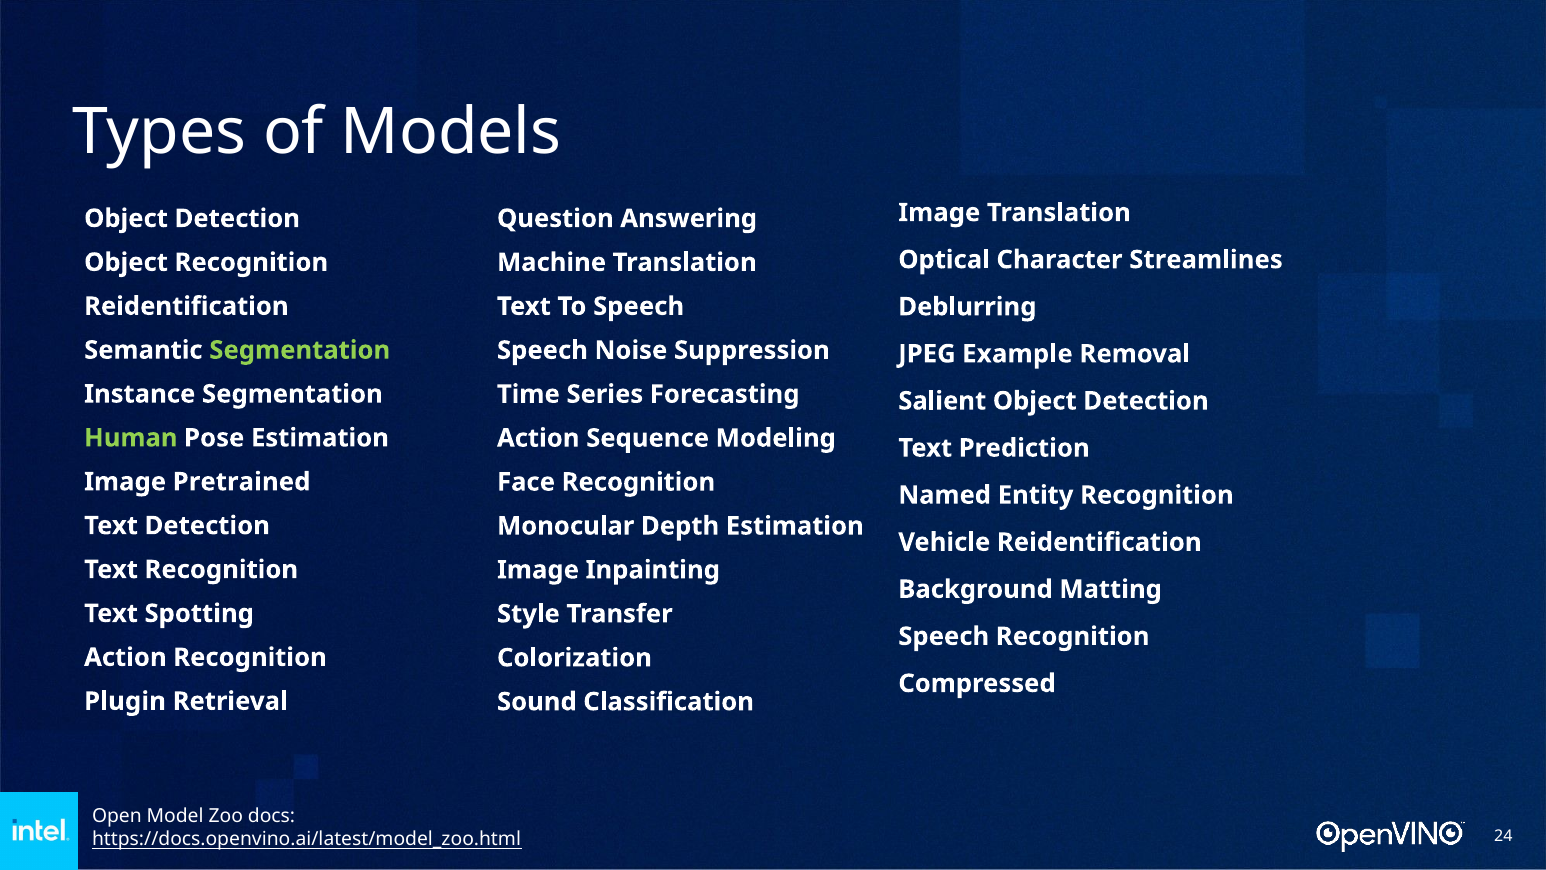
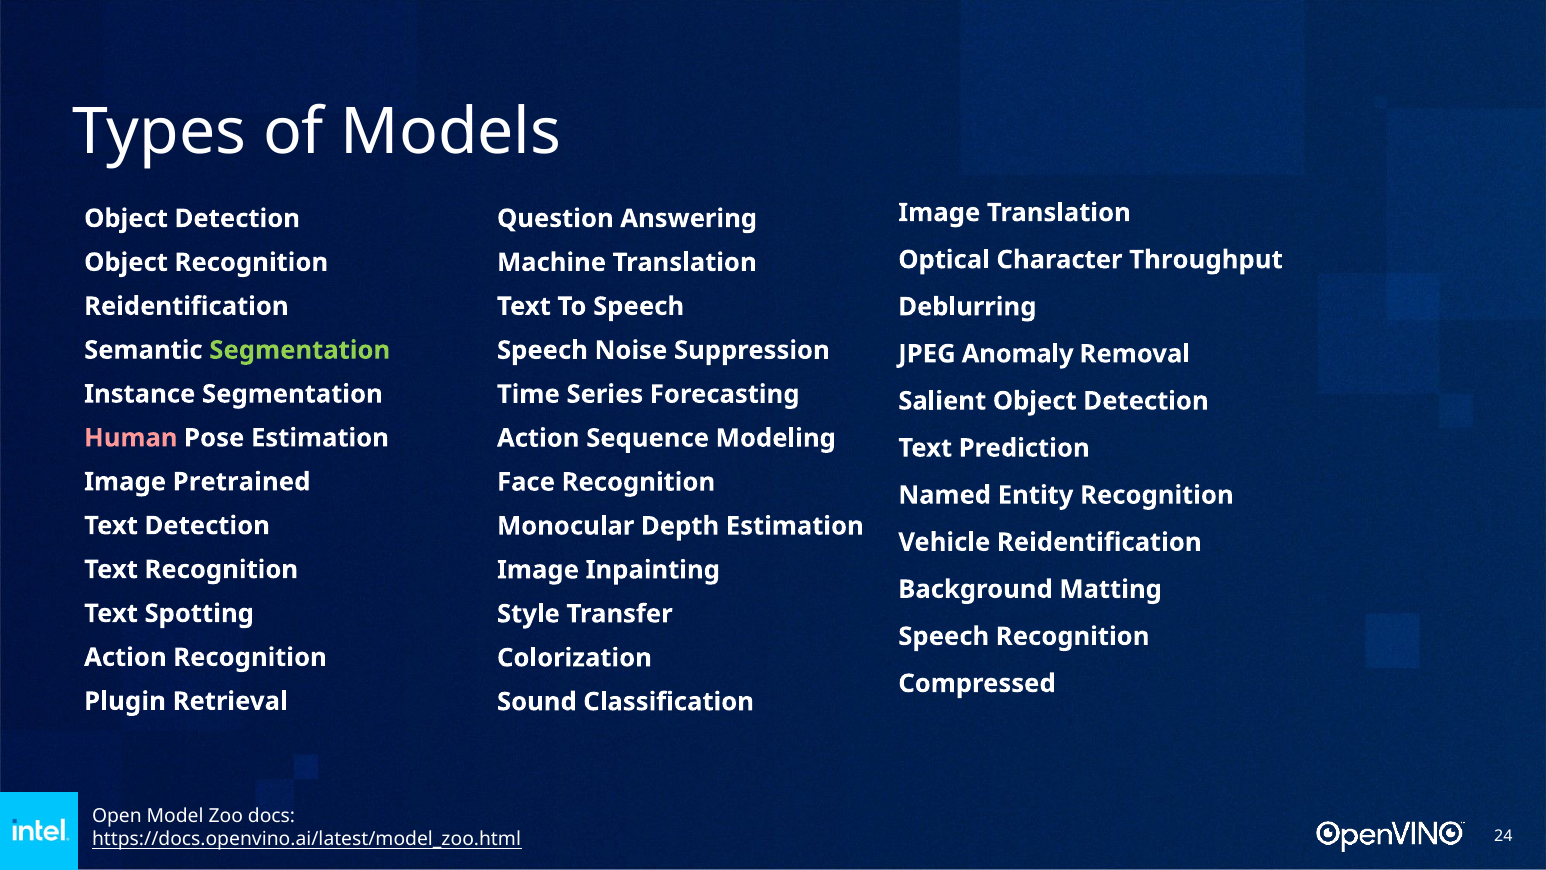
Streamlines: Streamlines -> Throughput
Example: Example -> Anomaly
Human colour: light green -> pink
